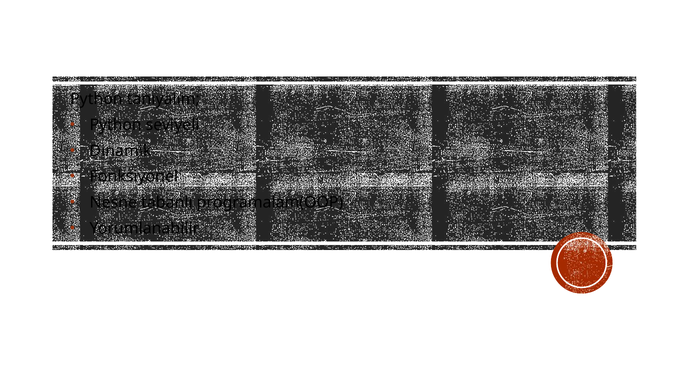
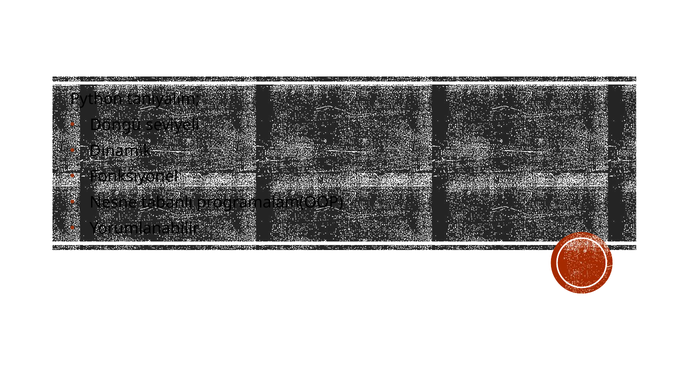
Python at (116, 125): Python -> Döngü
